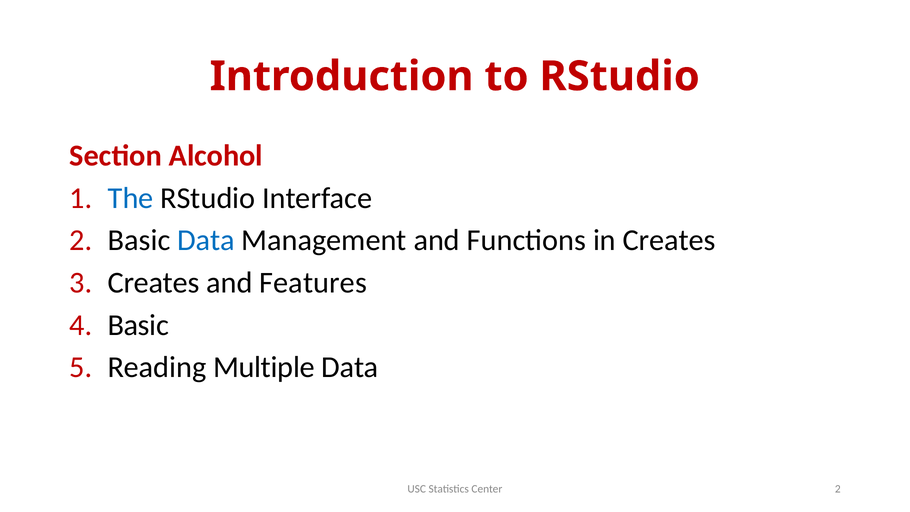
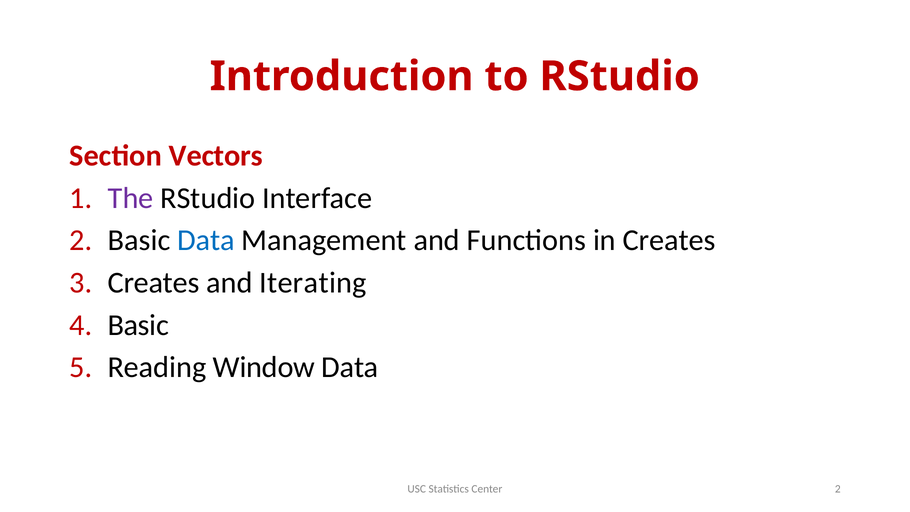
Alcohol: Alcohol -> Vectors
The colour: blue -> purple
Features: Features -> Iterating
Multiple: Multiple -> Window
